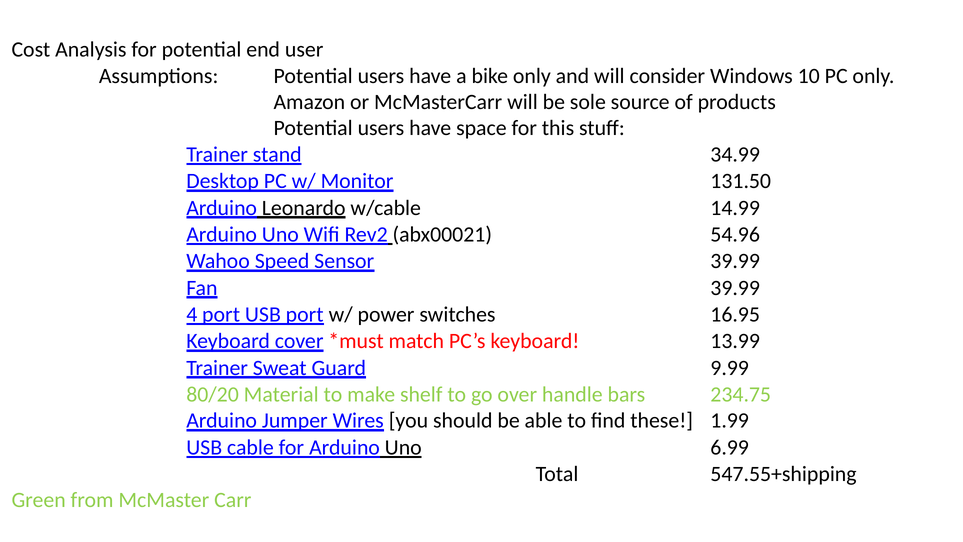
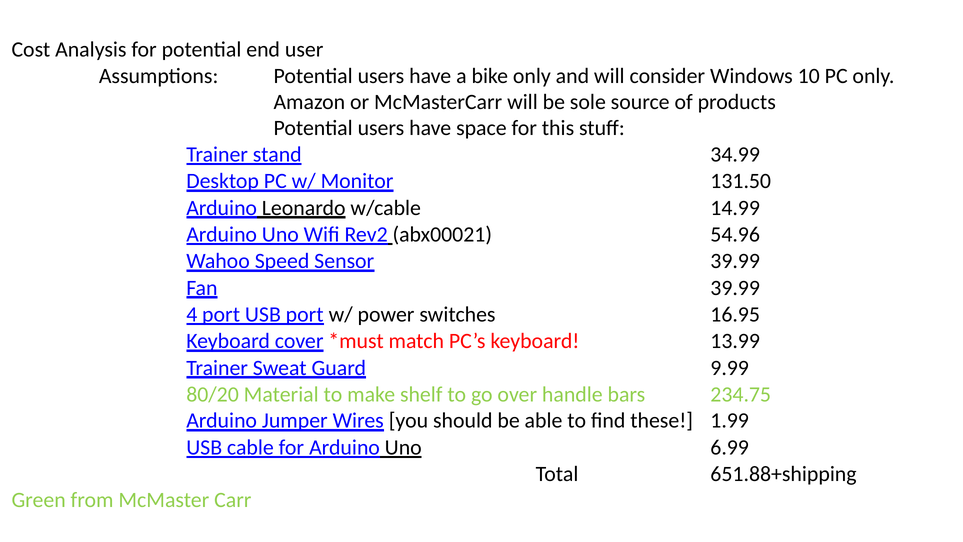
547.55+shipping: 547.55+shipping -> 651.88+shipping
